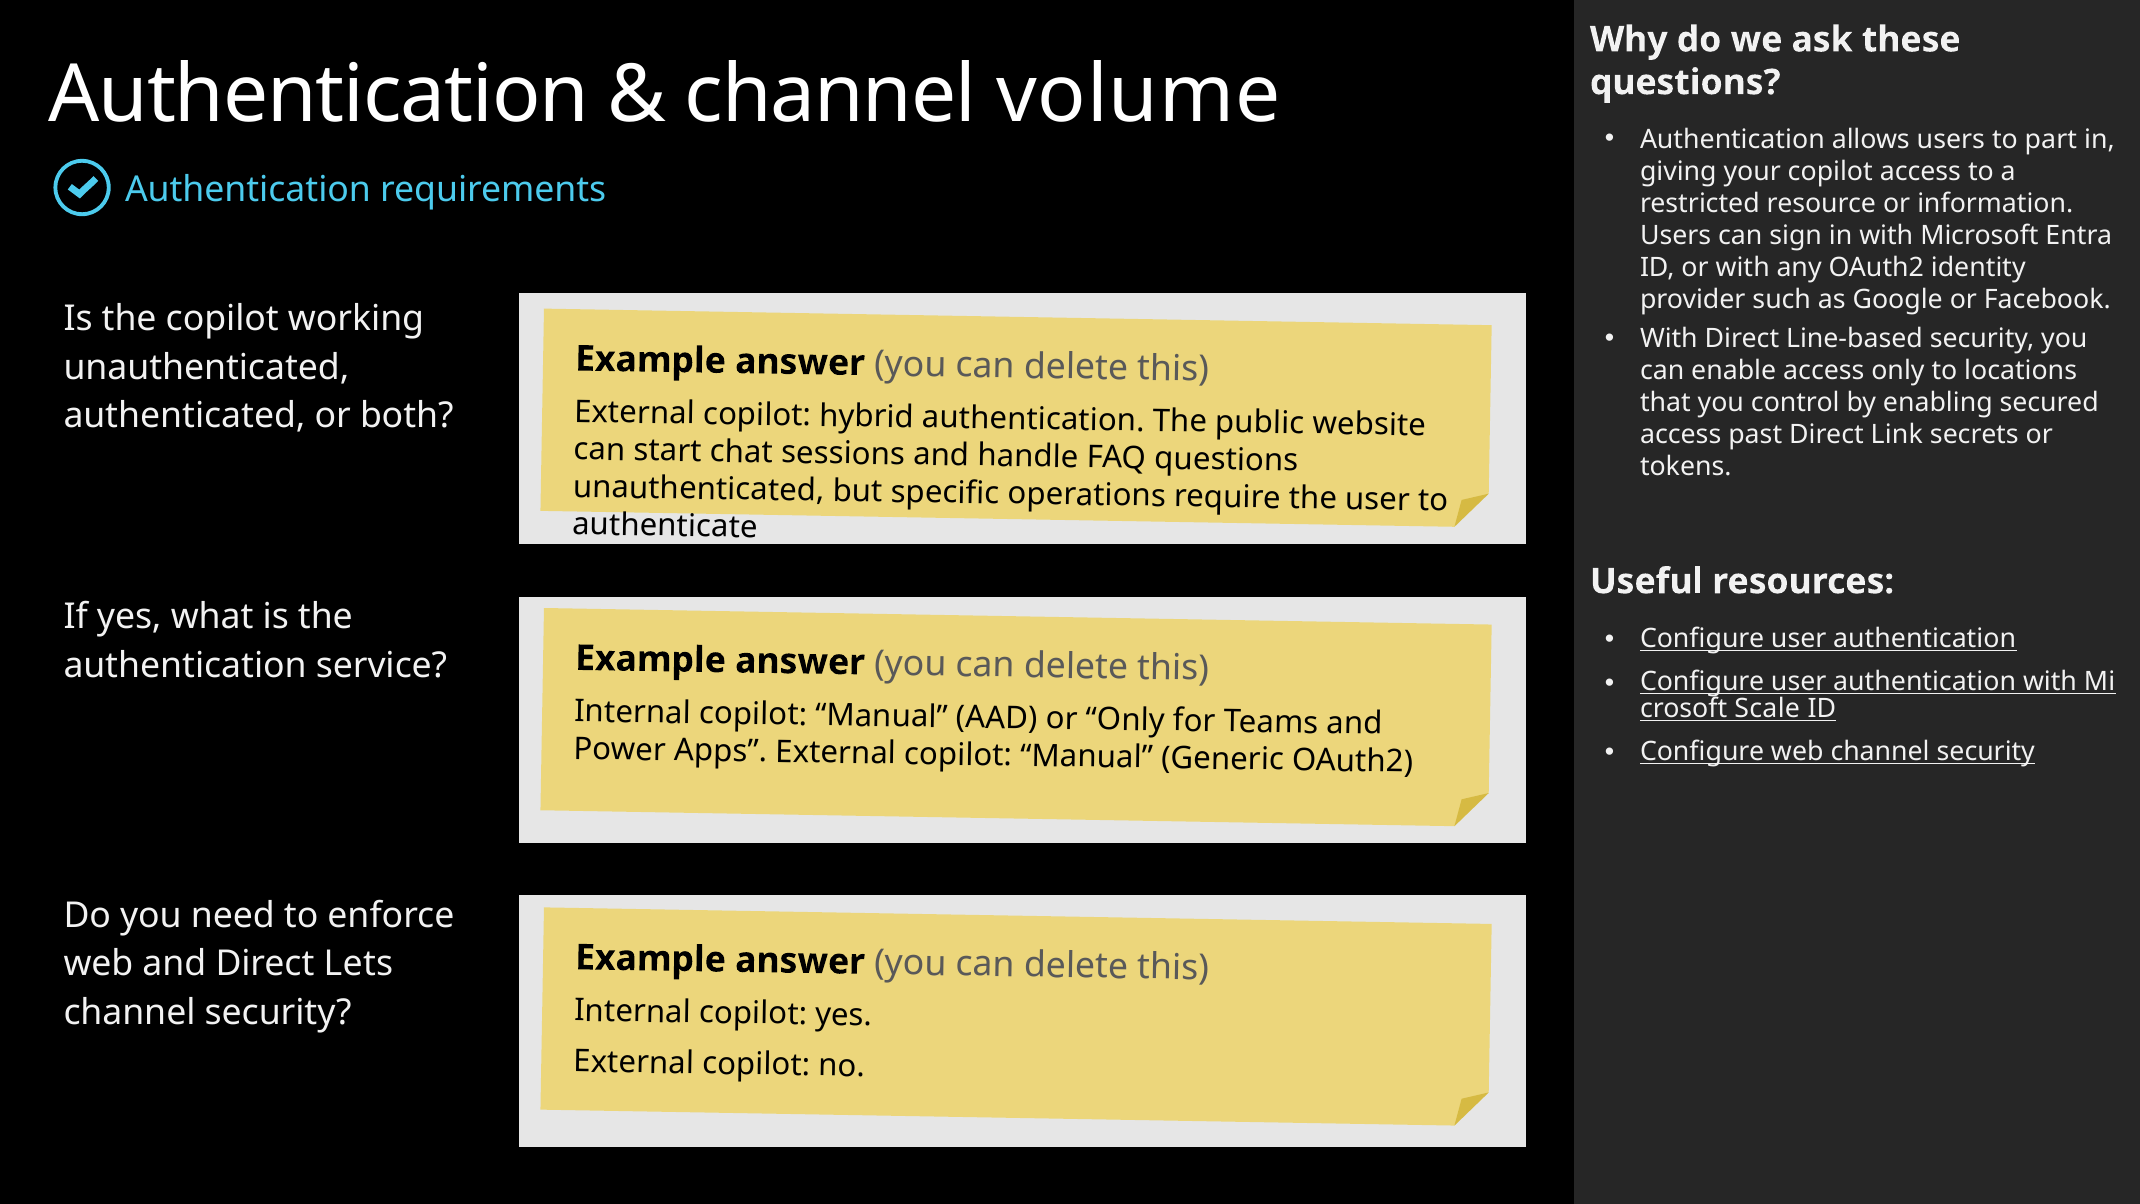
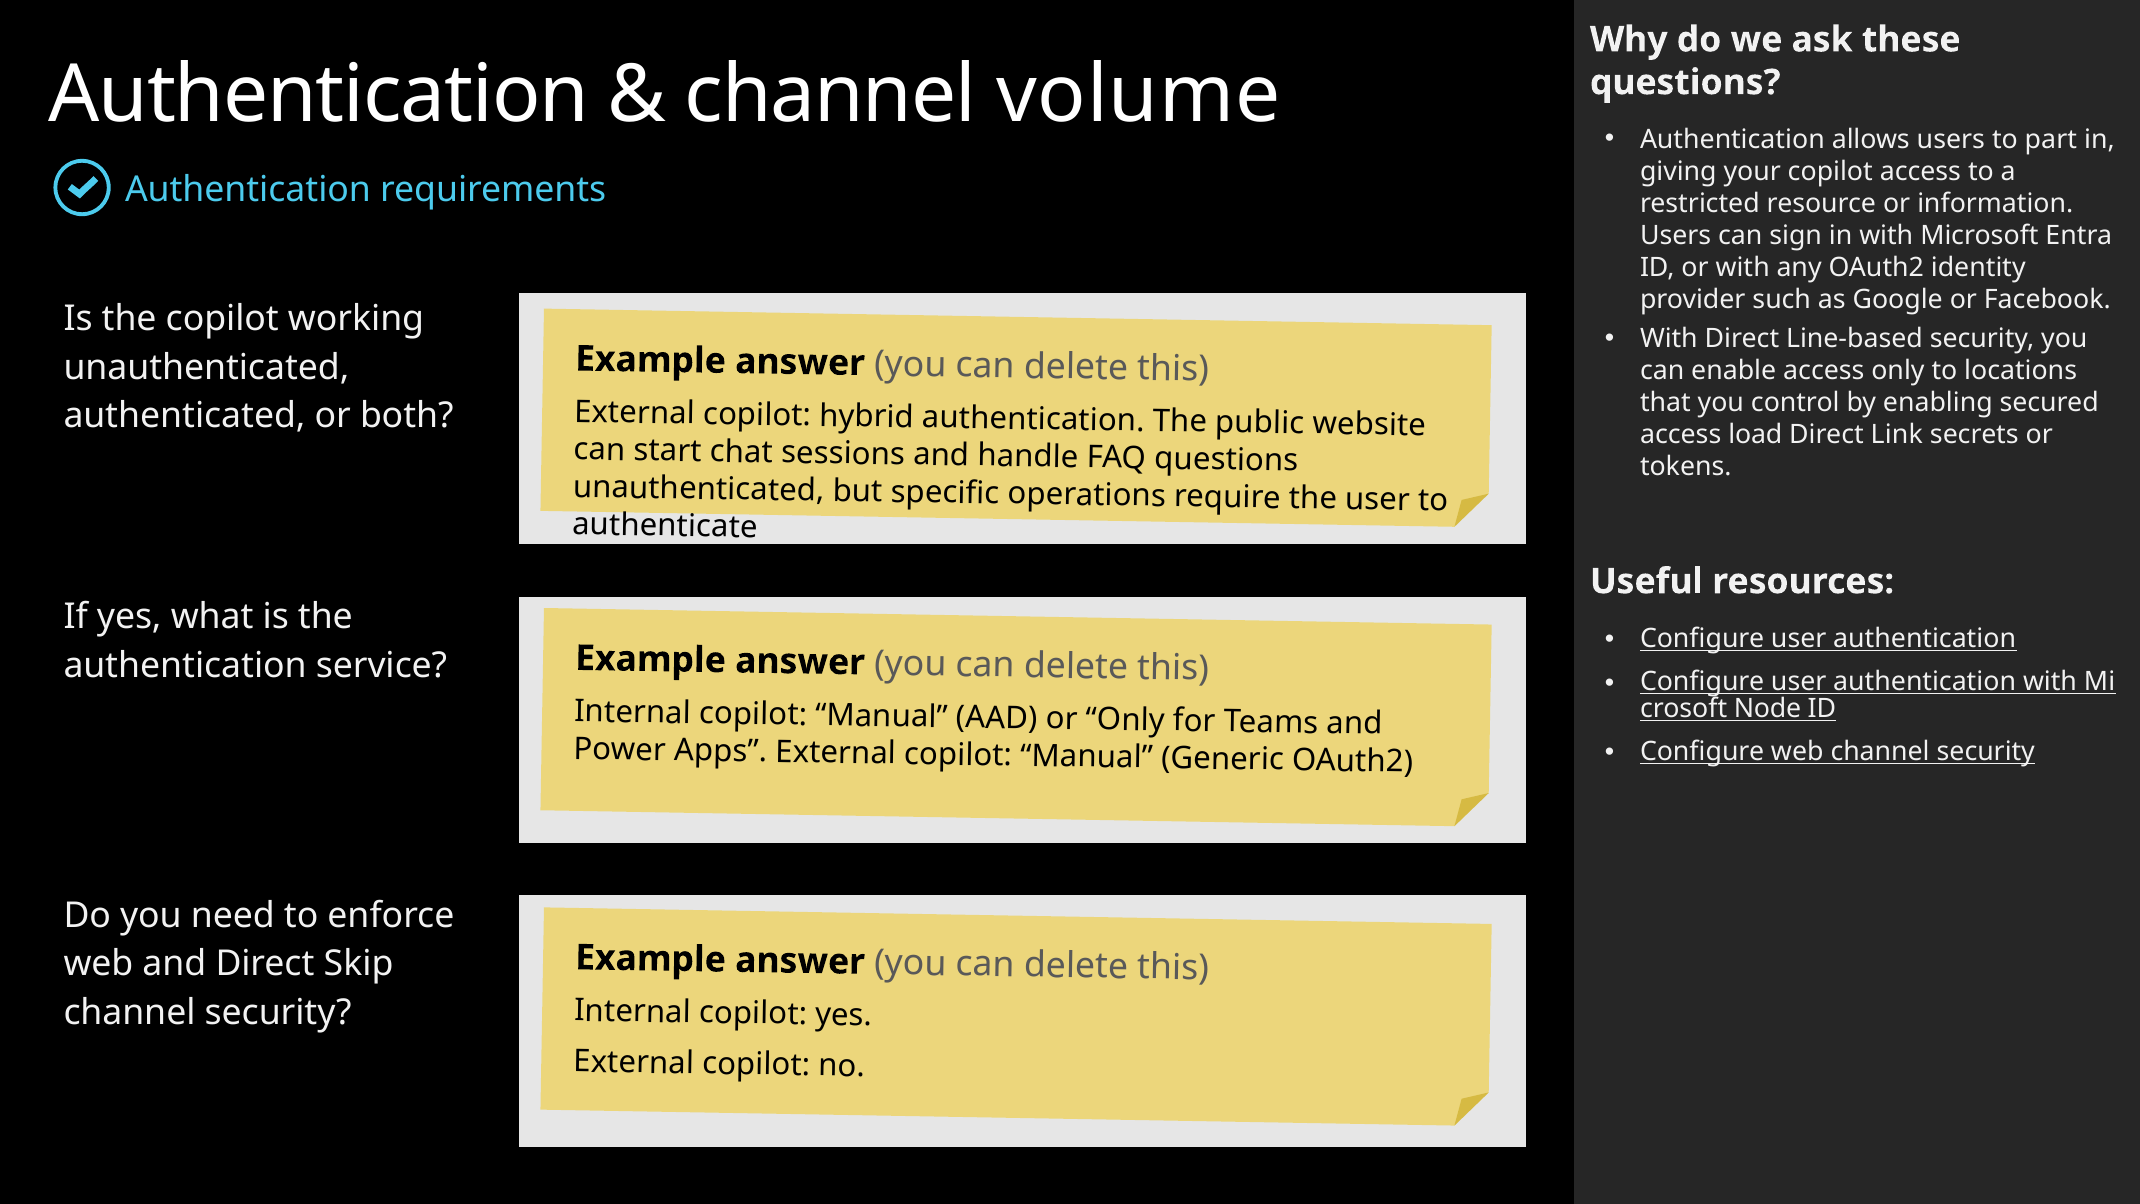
past: past -> load
Scale: Scale -> Node
Lets: Lets -> Skip
